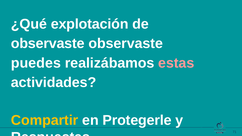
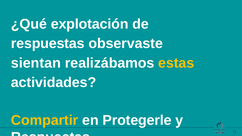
observaste at (48, 44): observaste -> respuestas
puedes: puedes -> sientan
estas colour: pink -> yellow
